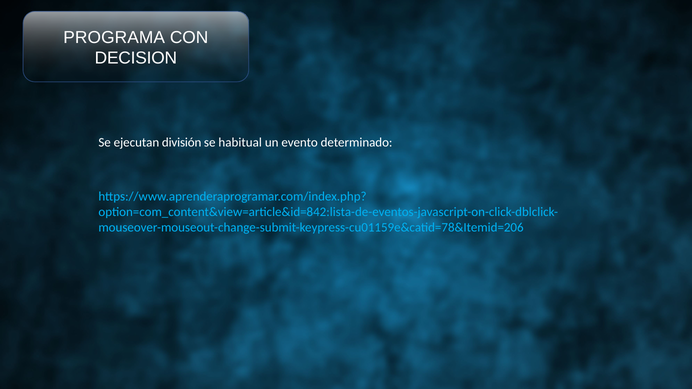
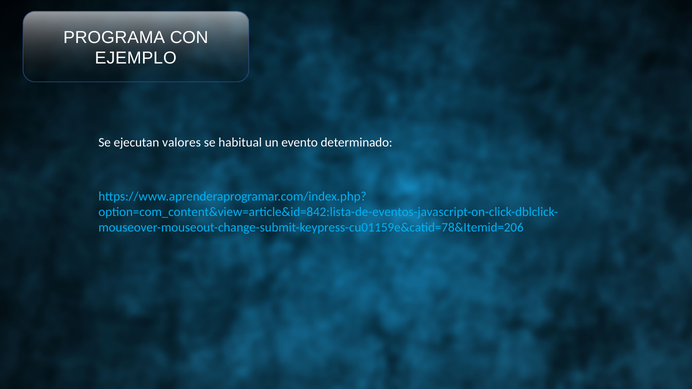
DECISION: DECISION -> EJEMPLO
división: división -> valores
